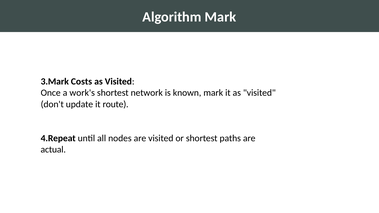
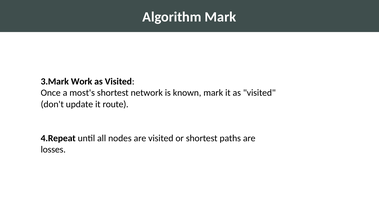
Costs: Costs -> Work
work's: work's -> most's
actual: actual -> losses
